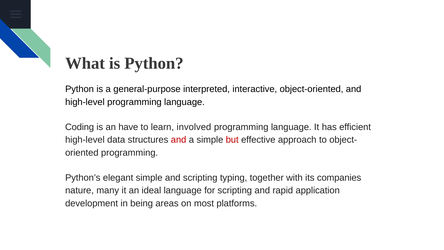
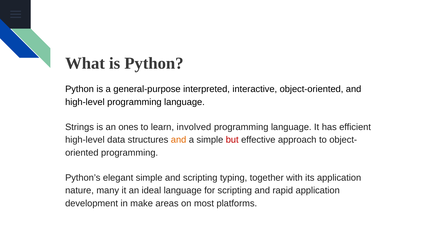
Coding: Coding -> Strings
have: have -> ones
and at (179, 140) colour: red -> orange
its companies: companies -> application
being: being -> make
